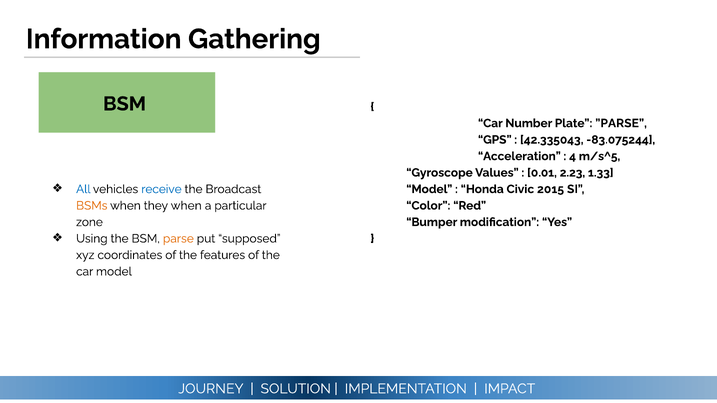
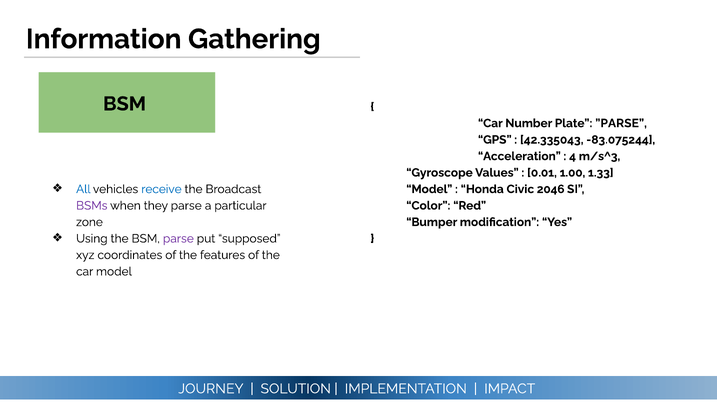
m/s^5: m/s^5 -> m/s^3
2.23: 2.23 -> 1.00
2015: 2015 -> 2046
BSMs colour: orange -> purple
they when: when -> parse
parse at (178, 239) colour: orange -> purple
